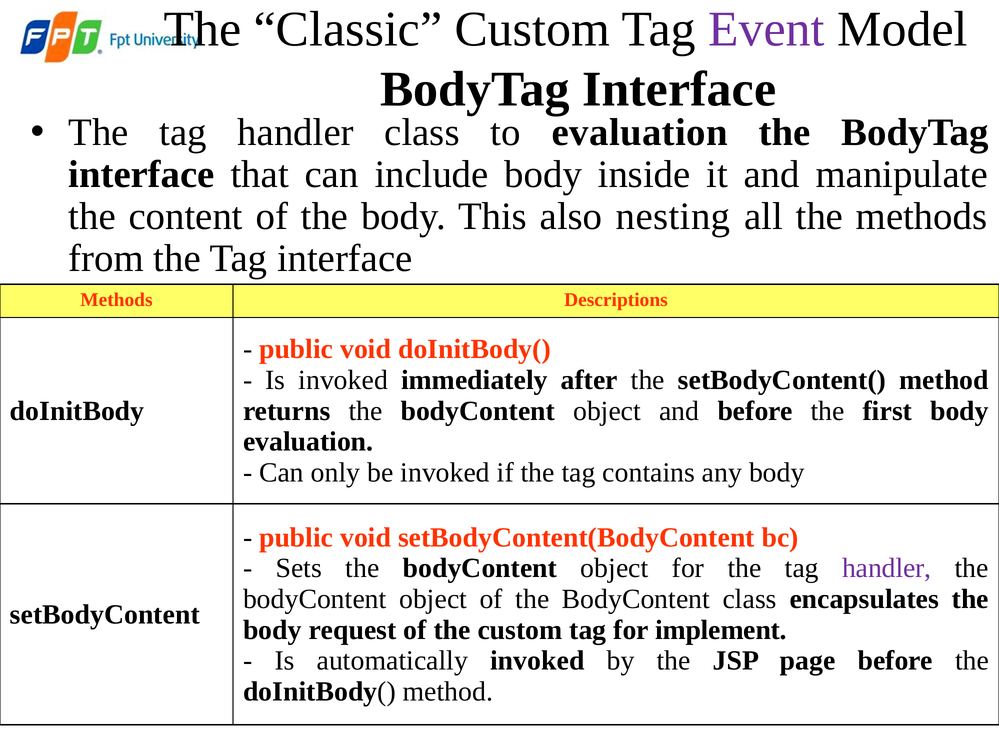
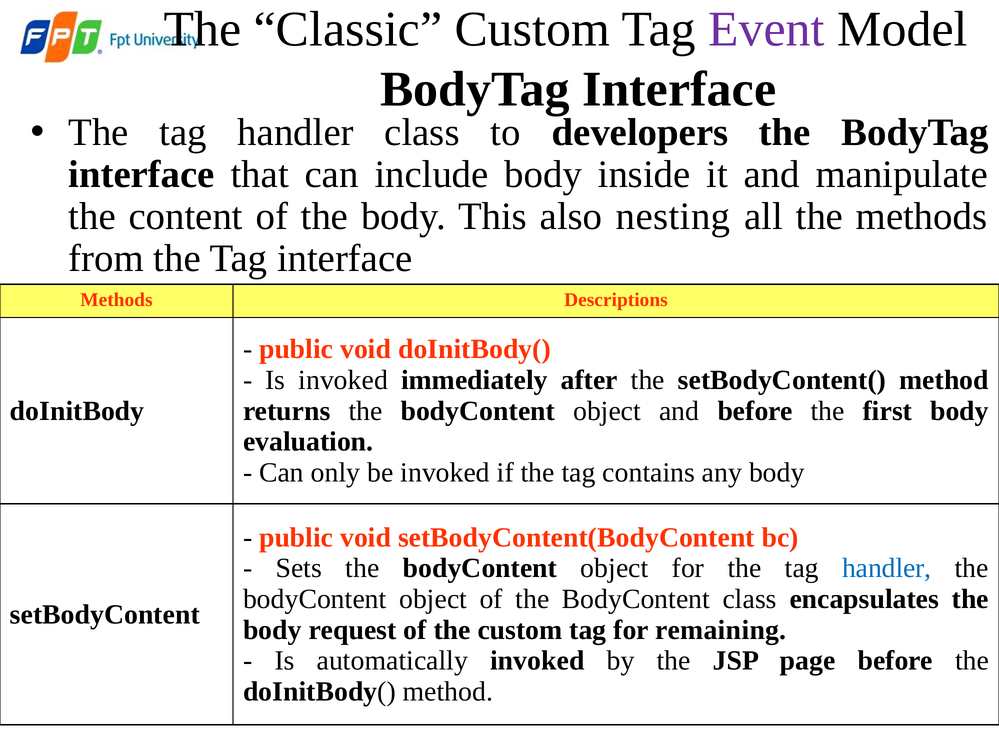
to evaluation: evaluation -> developers
handler at (887, 568) colour: purple -> blue
implement: implement -> remaining
